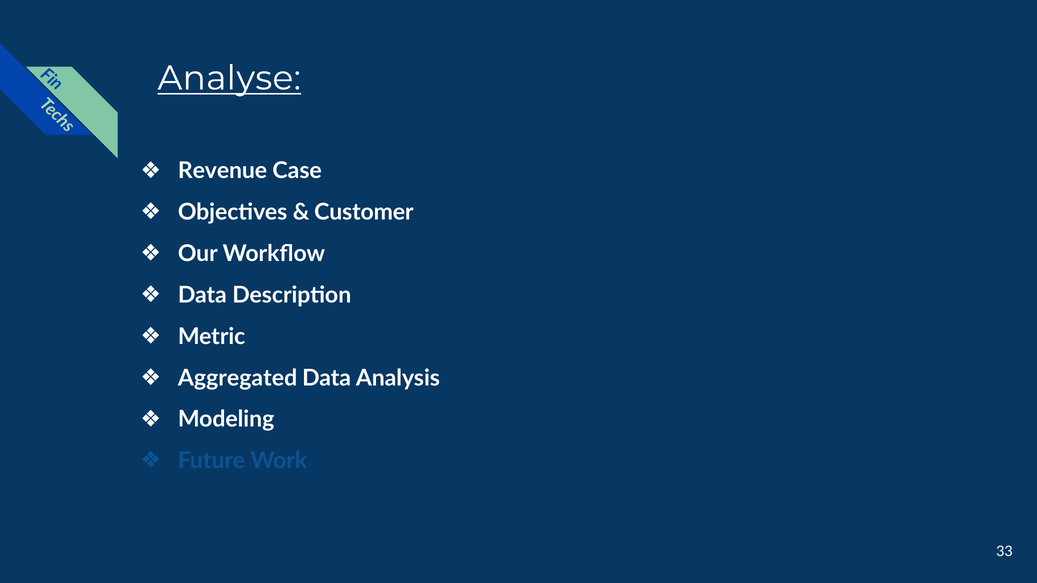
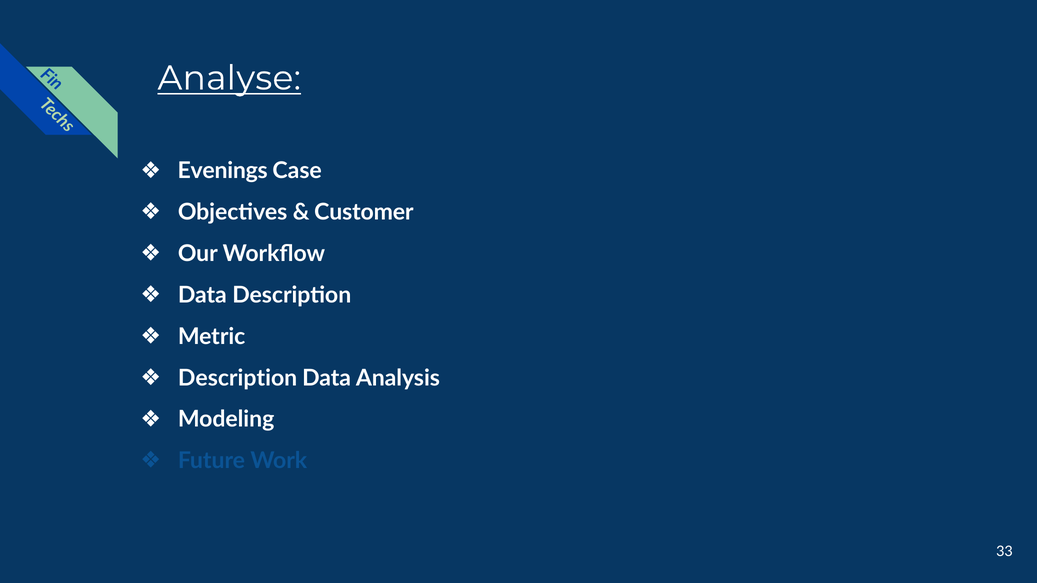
Revenue: Revenue -> Evenings
Aggregated at (238, 378): Aggregated -> Description
